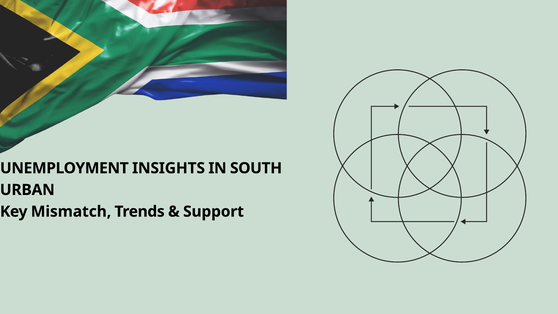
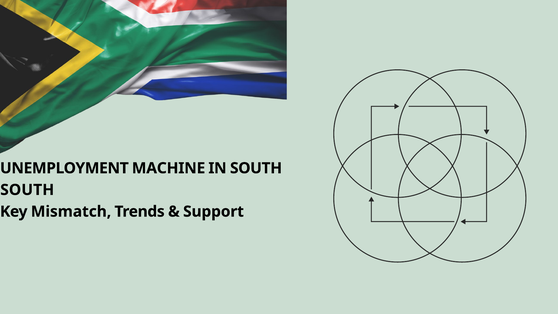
INSIGHTS: INSIGHTS -> MACHINE
URBAN at (27, 190): URBAN -> SOUTH
